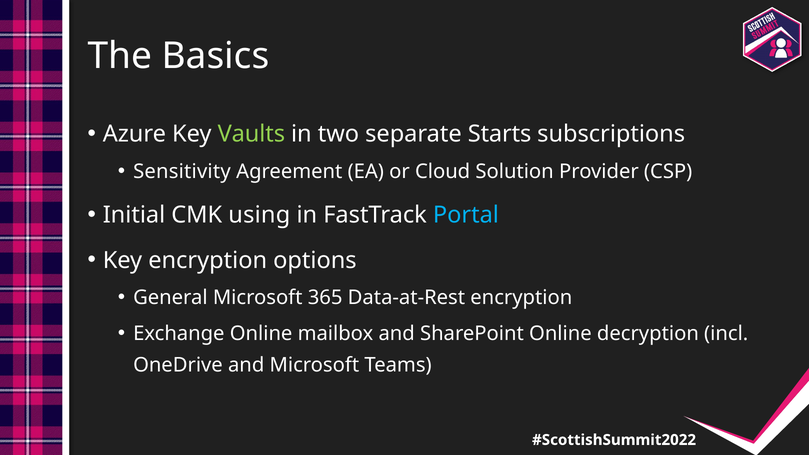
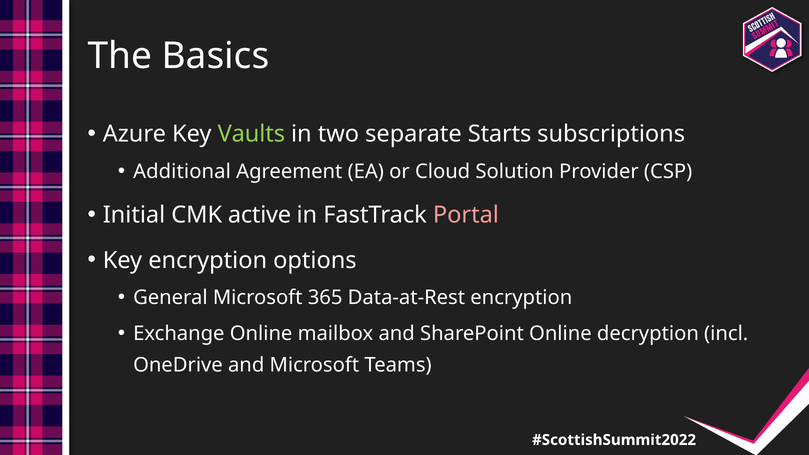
Sensitivity: Sensitivity -> Additional
using: using -> active
Portal colour: light blue -> pink
